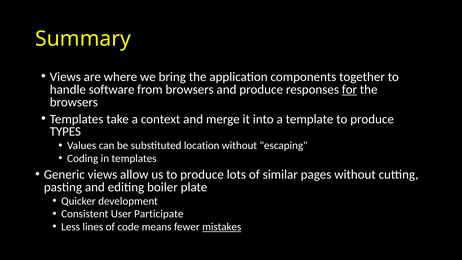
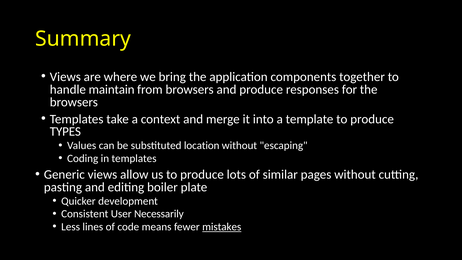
software: software -> maintain
for underline: present -> none
Participate: Participate -> Necessarily
